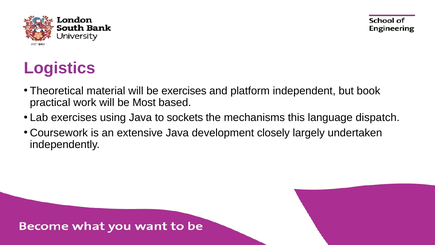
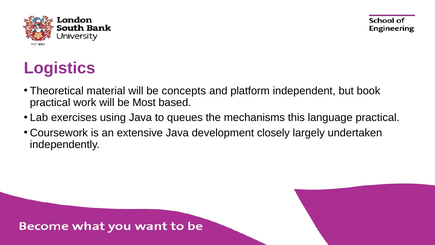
be exercises: exercises -> concepts
sockets: sockets -> queues
language dispatch: dispatch -> practical
